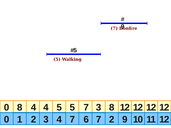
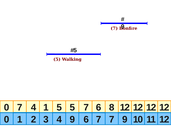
0 8: 8 -> 7
4 4: 4 -> 1
7 3: 3 -> 6
4 7: 7 -> 9
7 2: 2 -> 7
